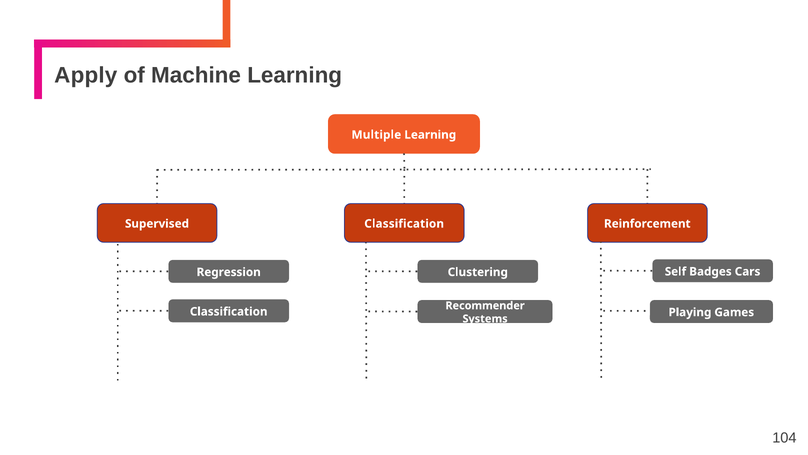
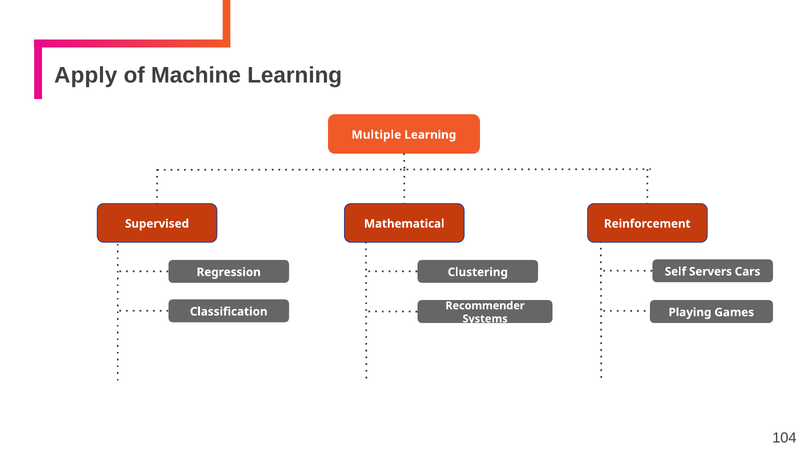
Supervised Classification: Classification -> Mathematical
Badges: Badges -> Servers
